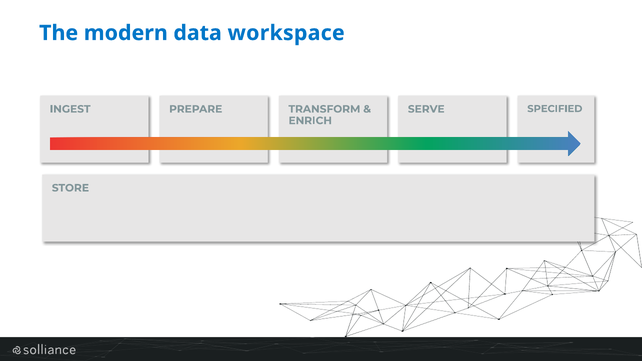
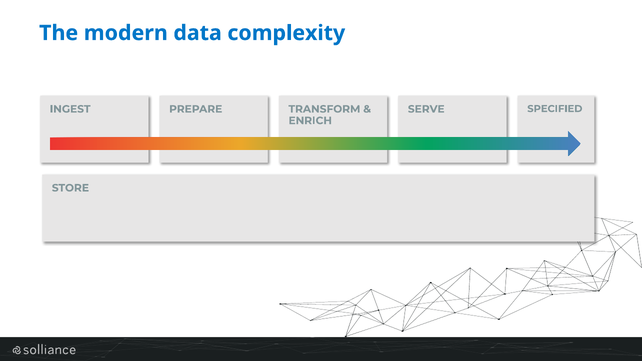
workspace: workspace -> complexity
